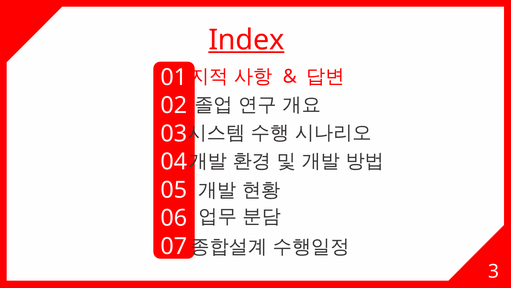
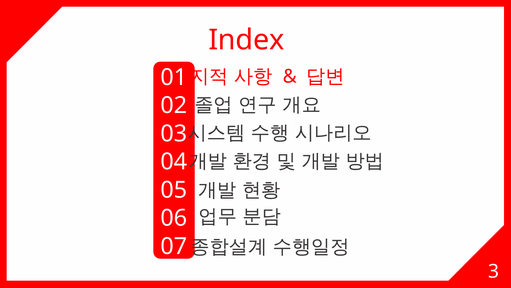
Index underline: present -> none
